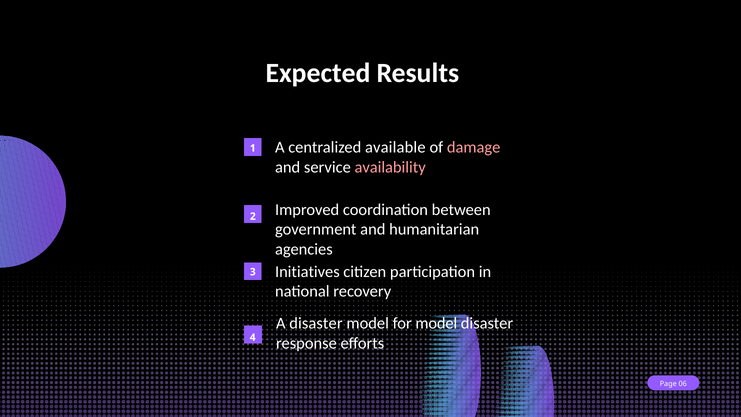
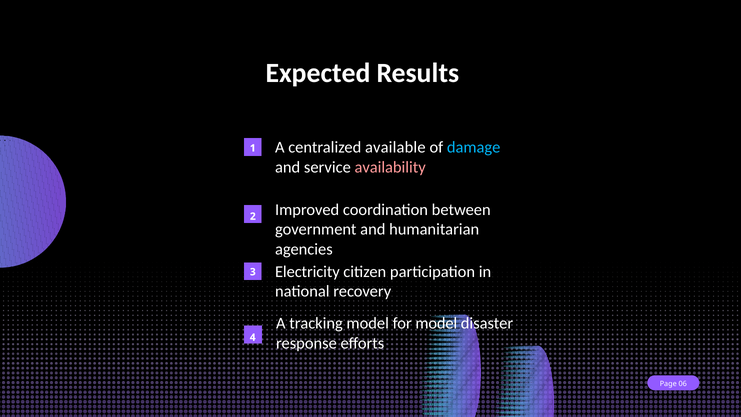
damage colour: pink -> light blue
Initiatives: Initiatives -> Electricity
A disaster: disaster -> tracking
